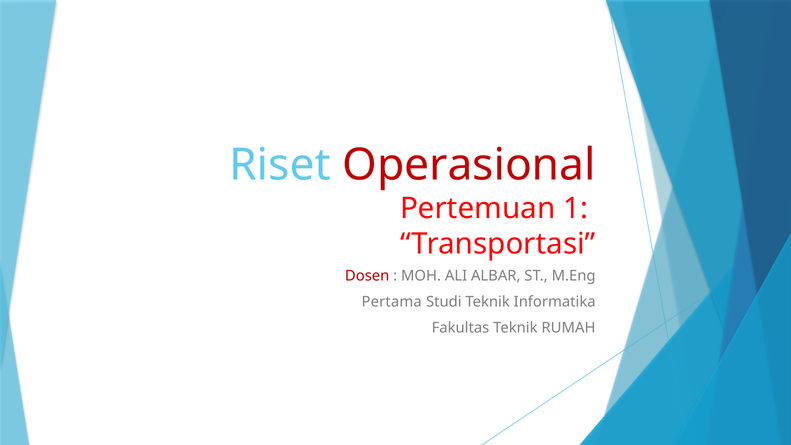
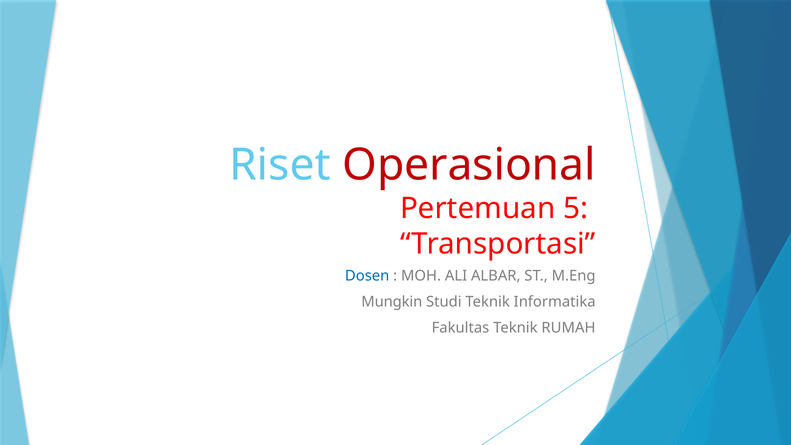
1: 1 -> 5
Dosen colour: red -> blue
Pertama: Pertama -> Mungkin
